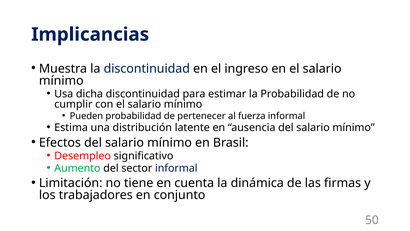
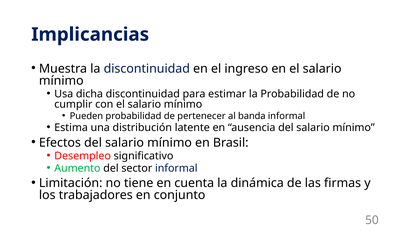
fuerza: fuerza -> banda
